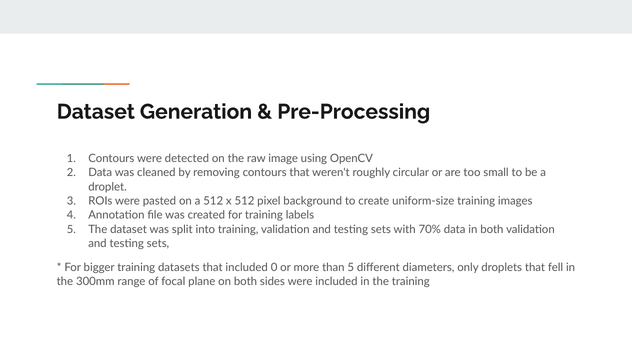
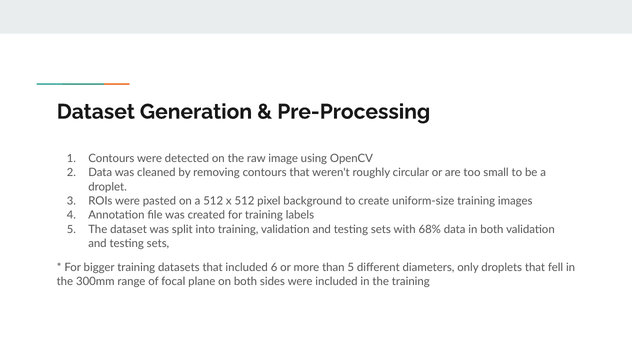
70%: 70% -> 68%
0: 0 -> 6
